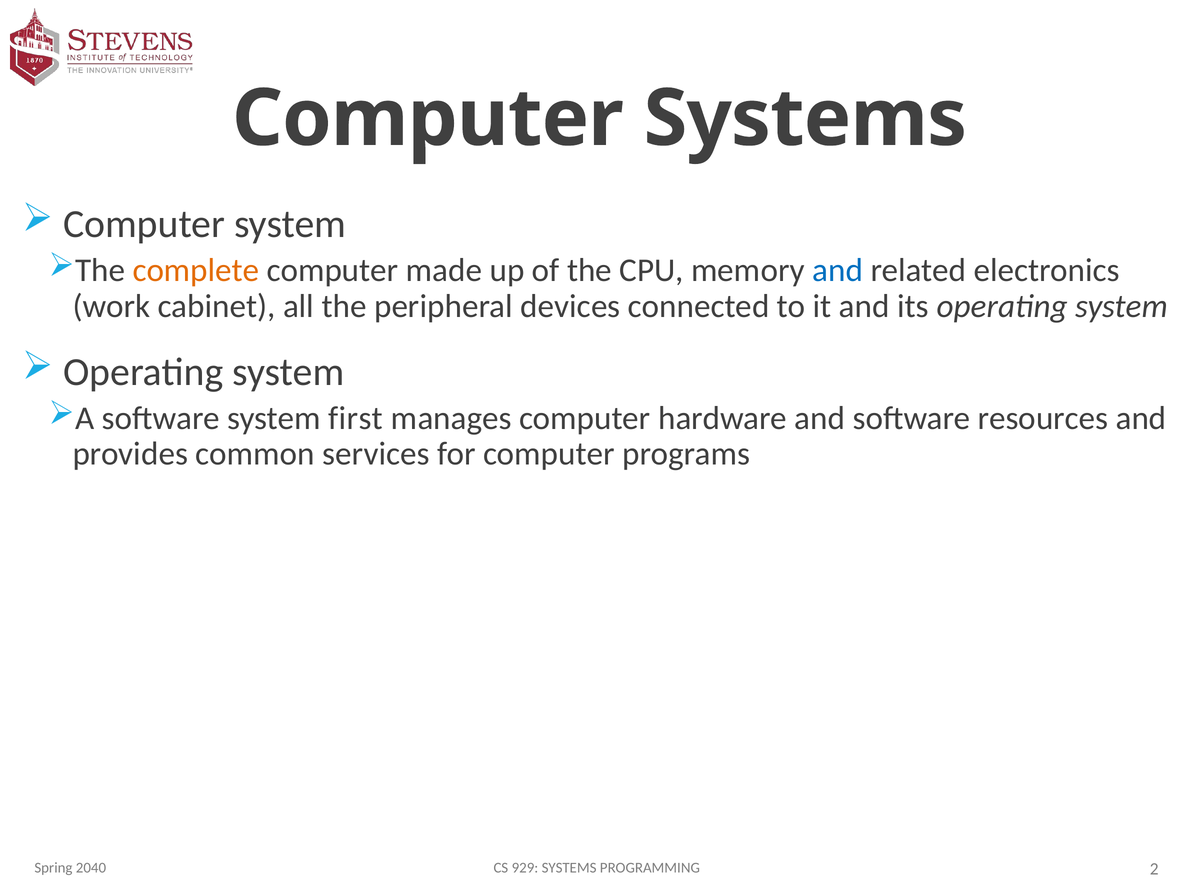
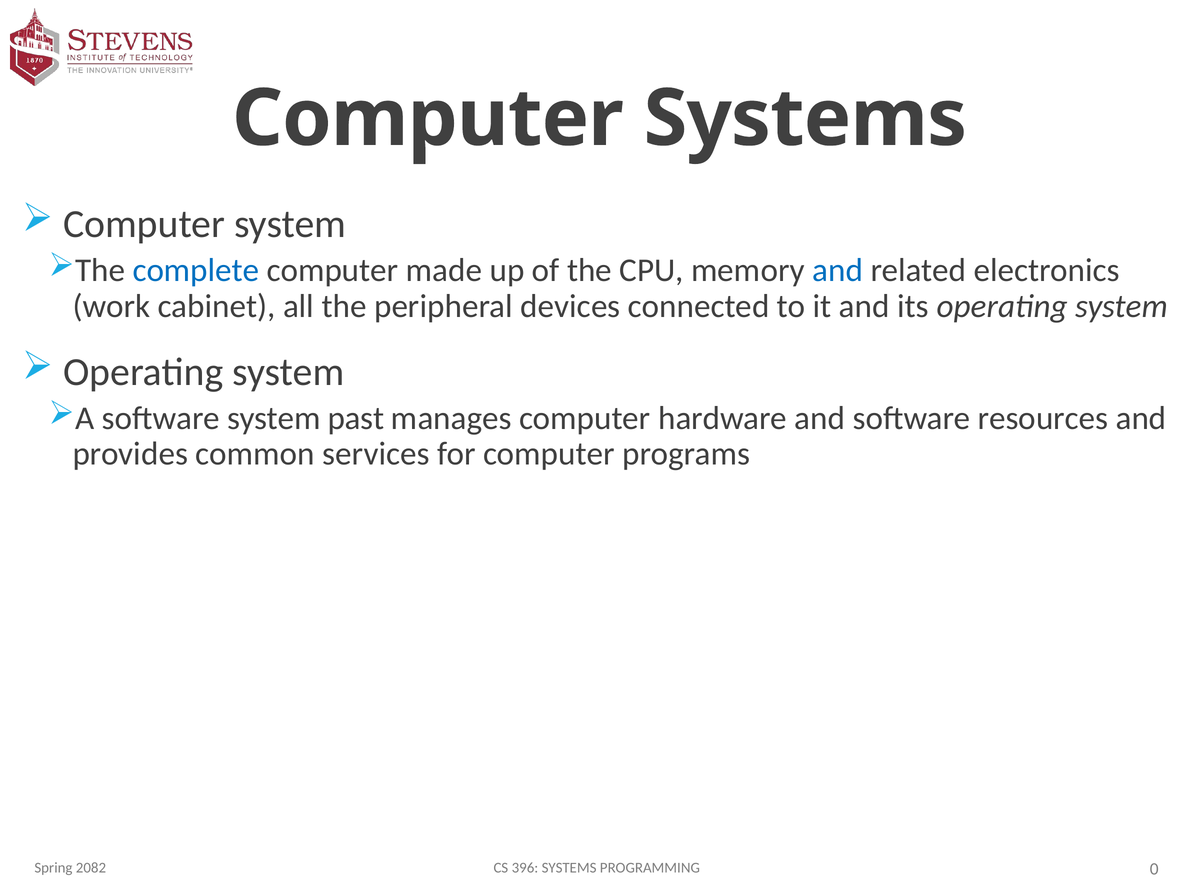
complete colour: orange -> blue
first: first -> past
2040: 2040 -> 2082
929: 929 -> 396
2: 2 -> 0
